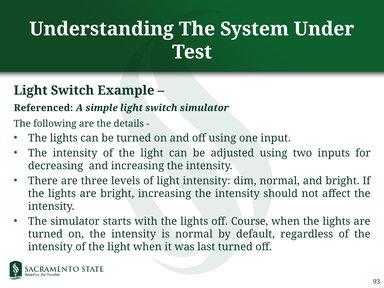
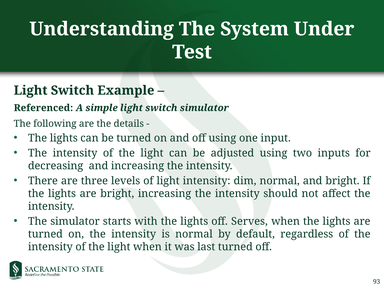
Course: Course -> Serves
